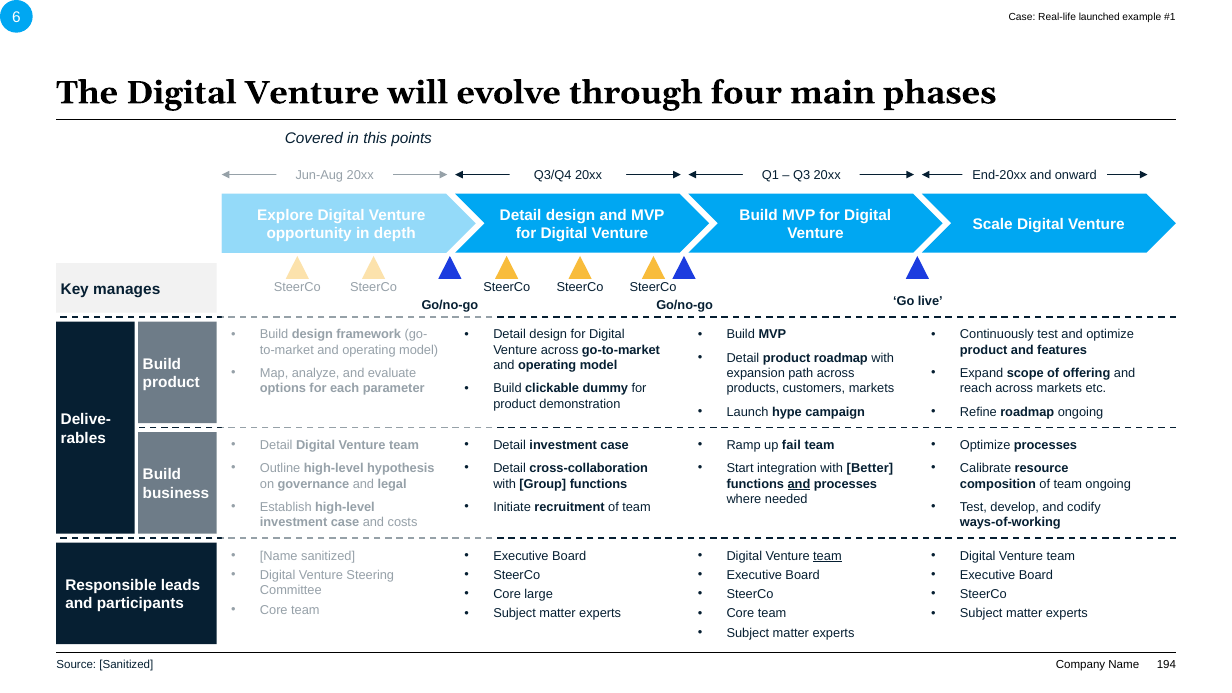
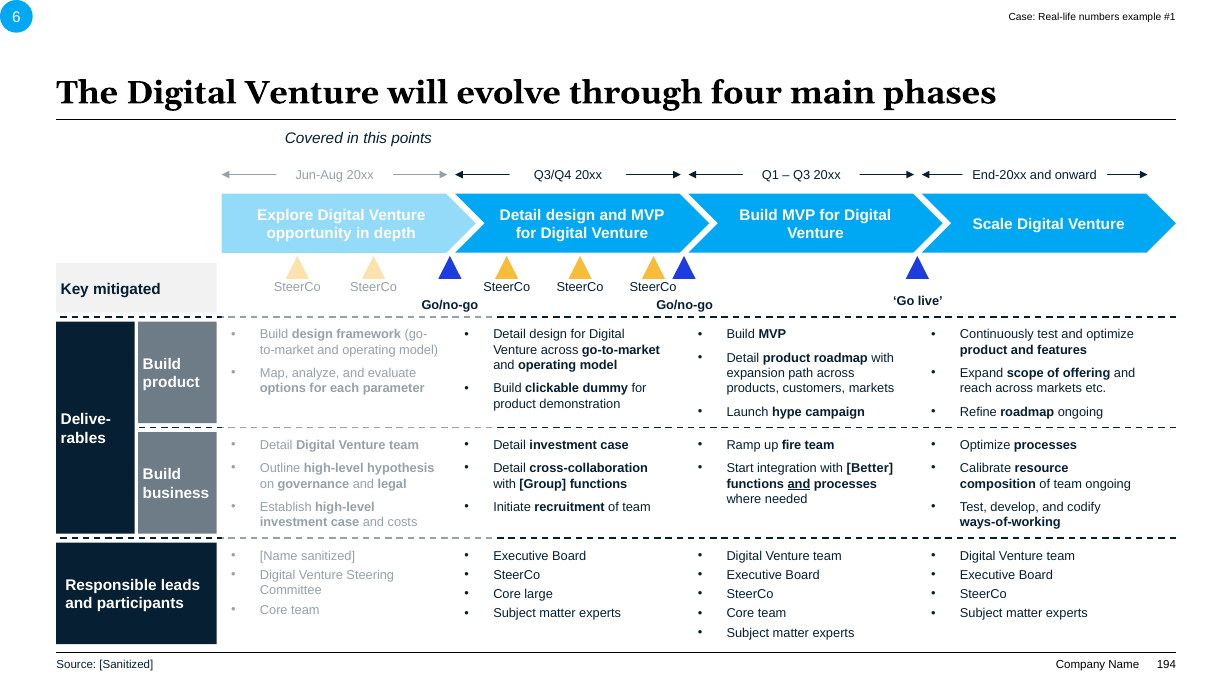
launched: launched -> numbers
manages: manages -> mitigated
fail: fail -> fire
team at (827, 556) underline: present -> none
